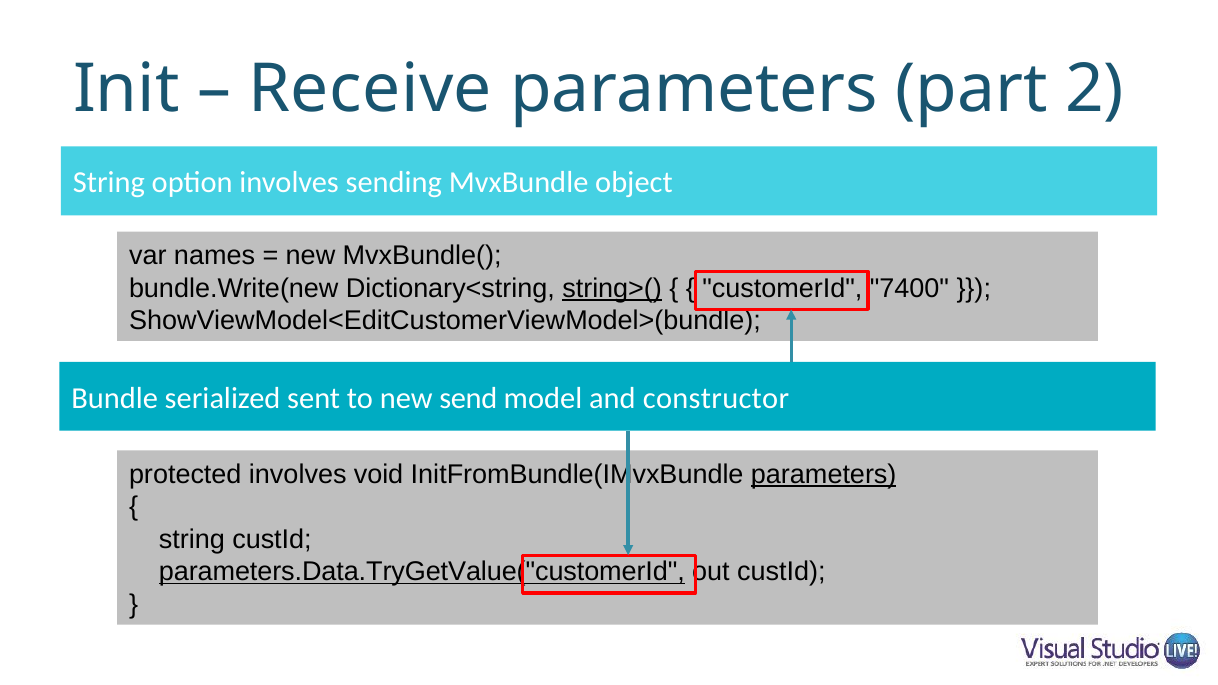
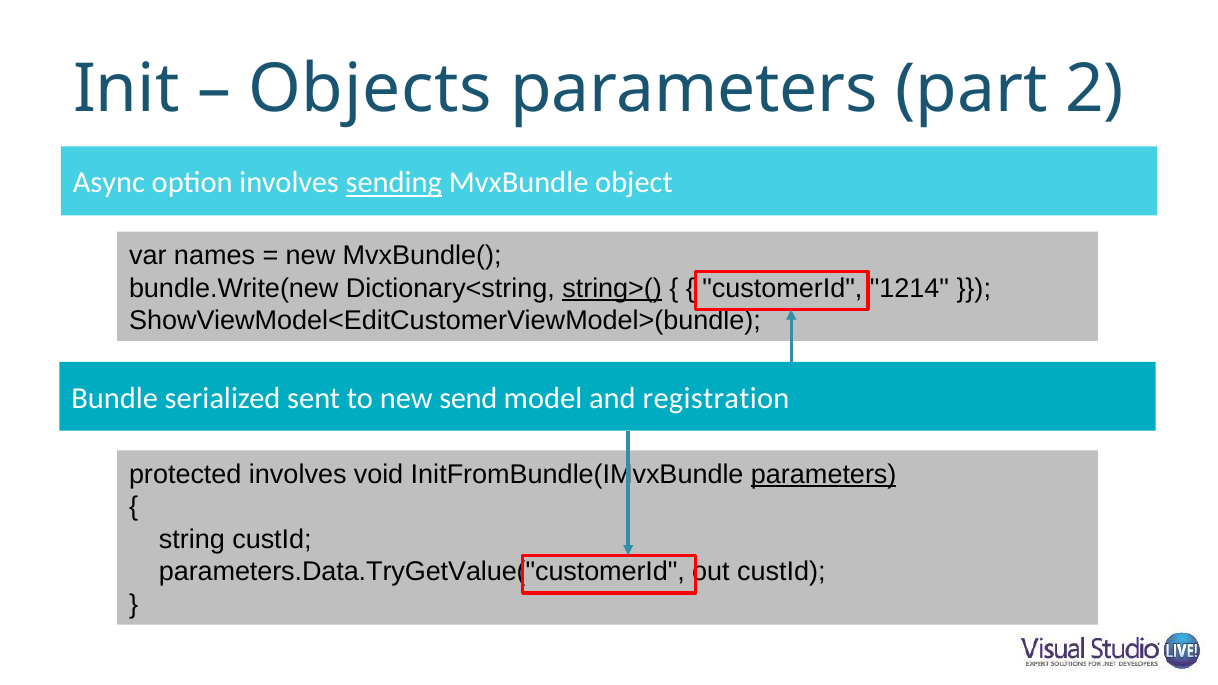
Receive: Receive -> Objects
String at (109, 183): String -> Async
sending underline: none -> present
7400: 7400 -> 1214
constructor: constructor -> registration
parameters.Data.TryGetValue("customerId underline: present -> none
